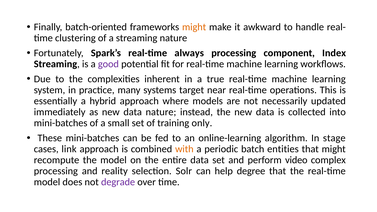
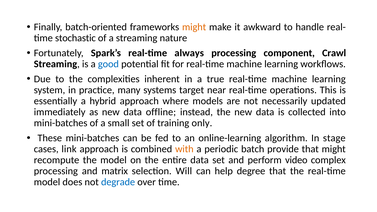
clustering: clustering -> stochastic
Index: Index -> Crawl
good colour: purple -> blue
data nature: nature -> offline
entities: entities -> provide
reality: reality -> matrix
Solr: Solr -> Will
degrade colour: purple -> blue
